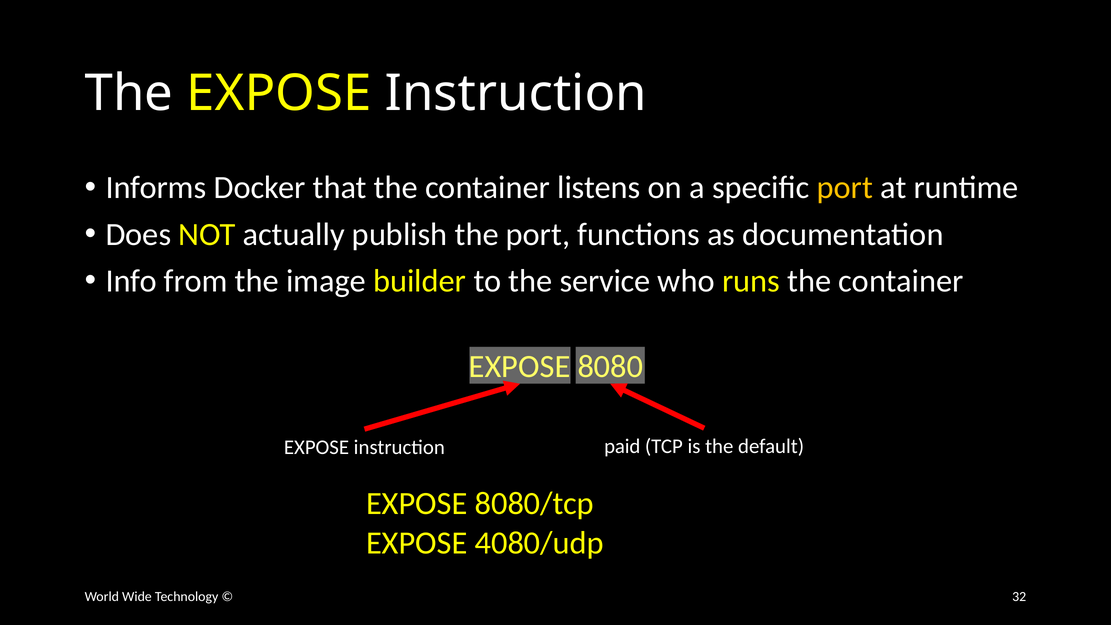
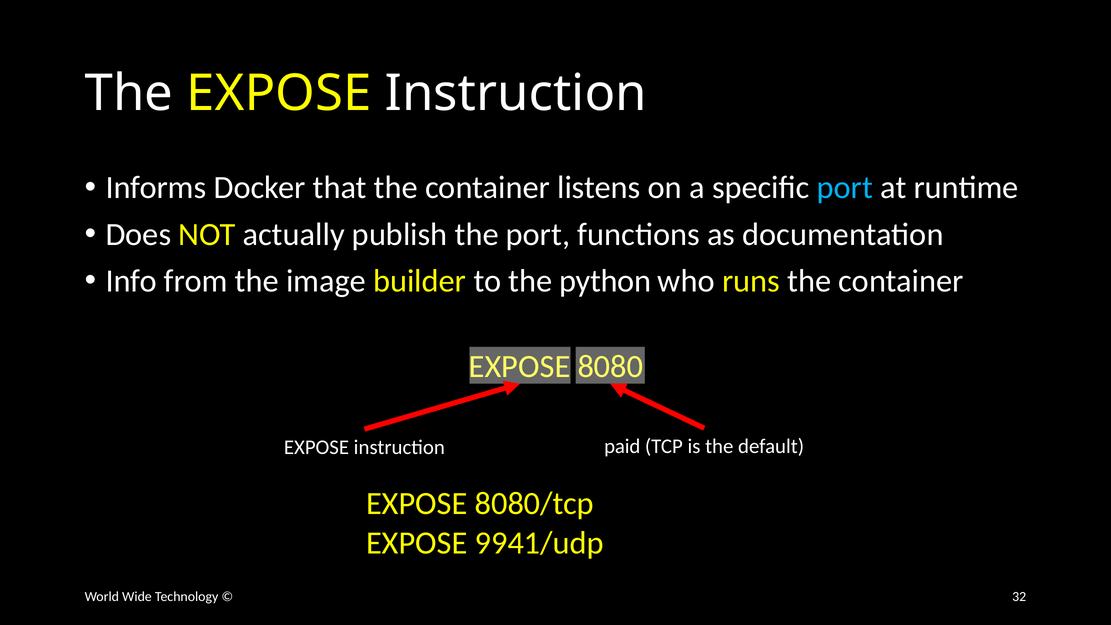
port at (845, 188) colour: yellow -> light blue
service: service -> python
4080/udp: 4080/udp -> 9941/udp
